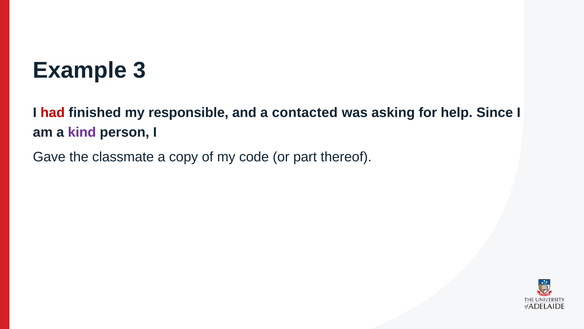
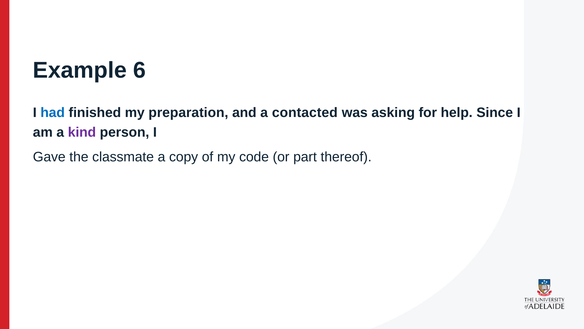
3: 3 -> 6
had colour: red -> blue
responsible: responsible -> preparation
